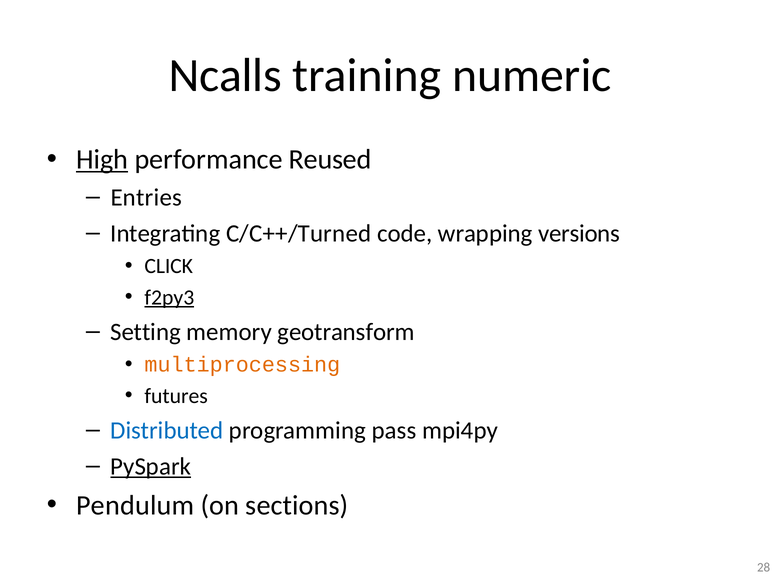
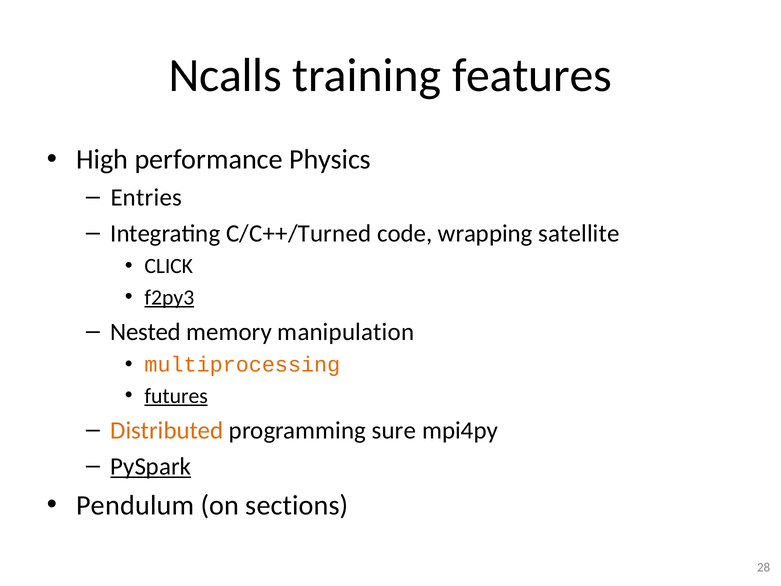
numeric: numeric -> features
High underline: present -> none
Reused: Reused -> Physics
versions: versions -> satellite
Setting: Setting -> Nested
geotransform: geotransform -> manipulation
futures underline: none -> present
Distributed colour: blue -> orange
pass: pass -> sure
